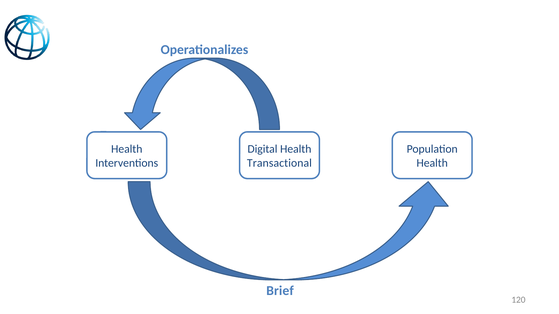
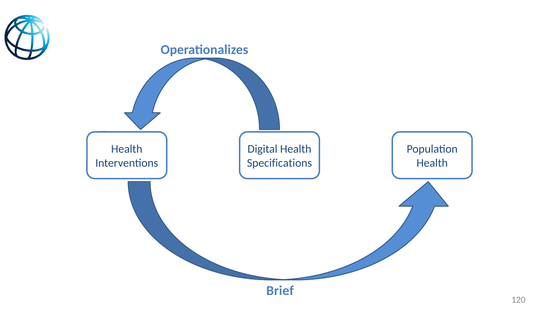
Transactional: Transactional -> Specifications
